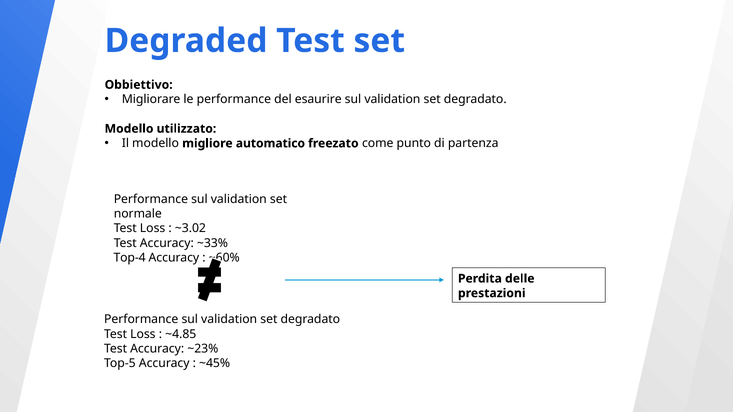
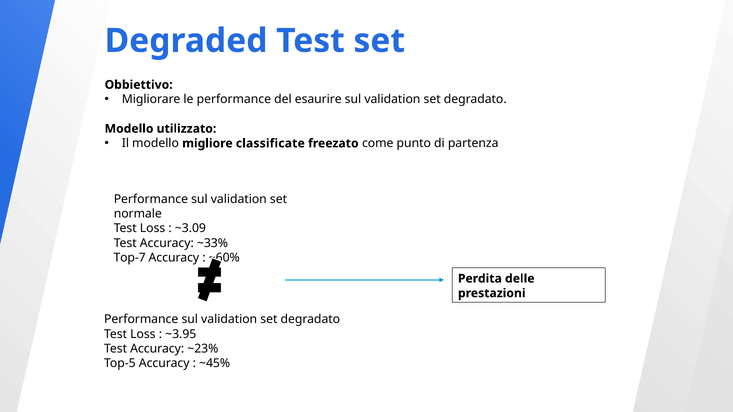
automatico: automatico -> classificate
~3.02: ~3.02 -> ~3.09
Top-4: Top-4 -> Top-7
~4.85: ~4.85 -> ~3.95
